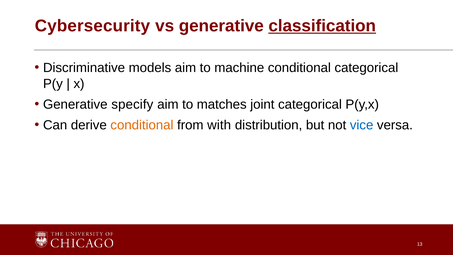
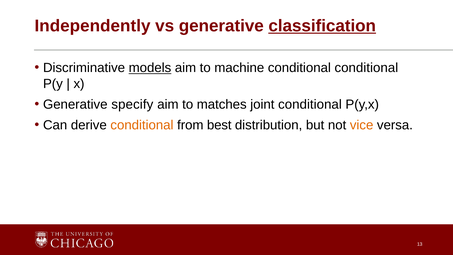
Cybersecurity: Cybersecurity -> Independently
models underline: none -> present
conditional categorical: categorical -> conditional
joint categorical: categorical -> conditional
with: with -> best
vice colour: blue -> orange
